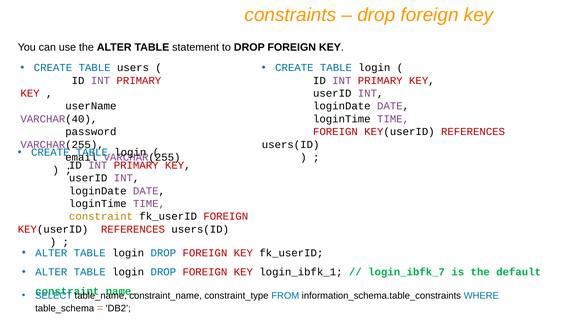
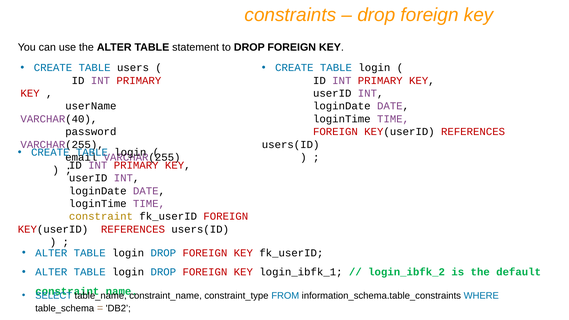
login_ibfk_7: login_ibfk_7 -> login_ibfk_2
